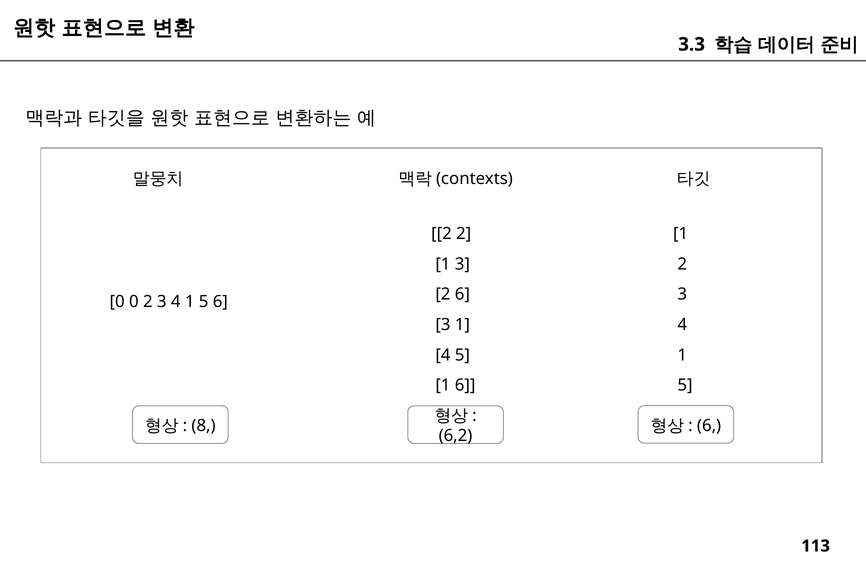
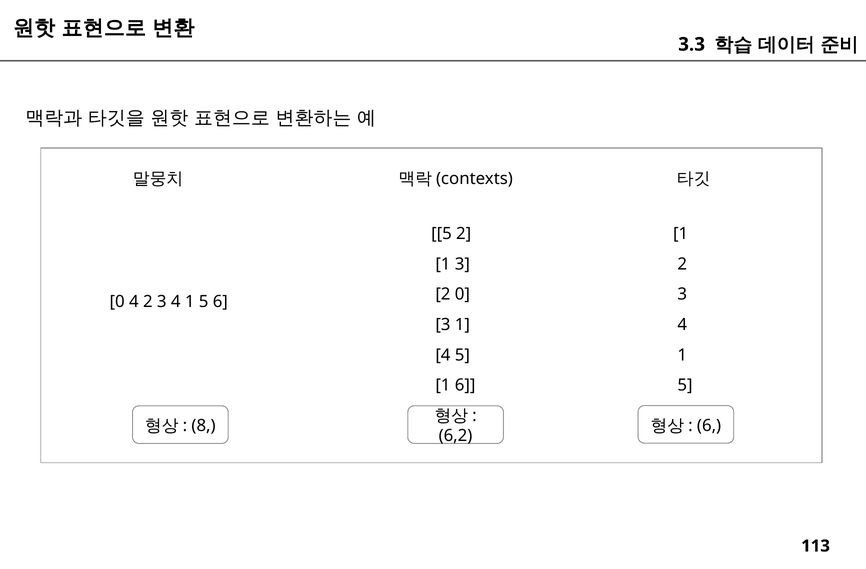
2 at (441, 234): 2 -> 5
2 6: 6 -> 0
0 0: 0 -> 4
